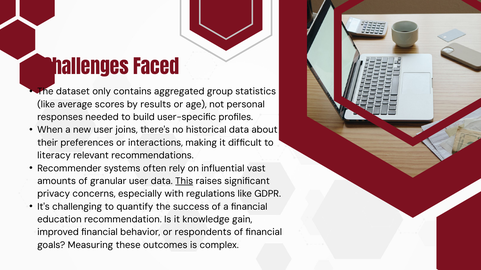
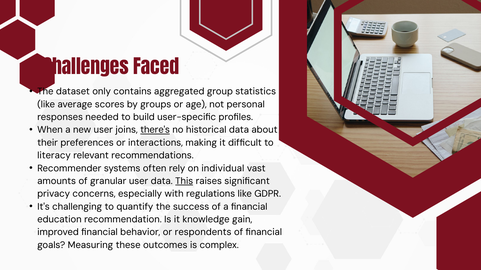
results: results -> groups
there's underline: none -> present
influential: influential -> individual
